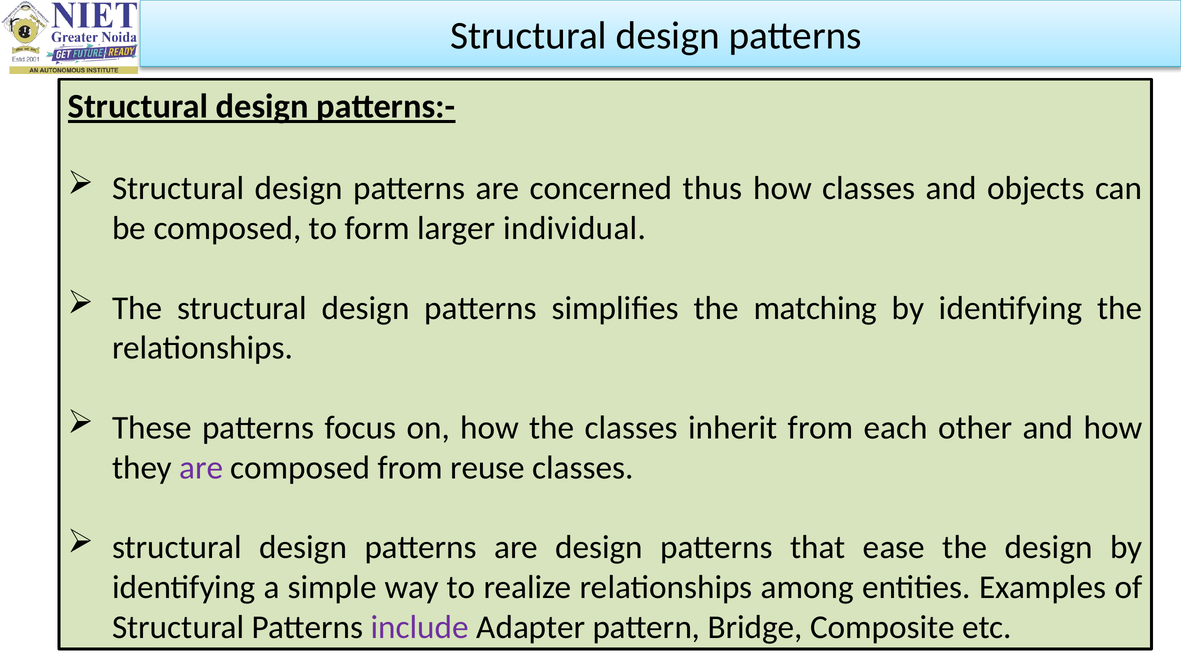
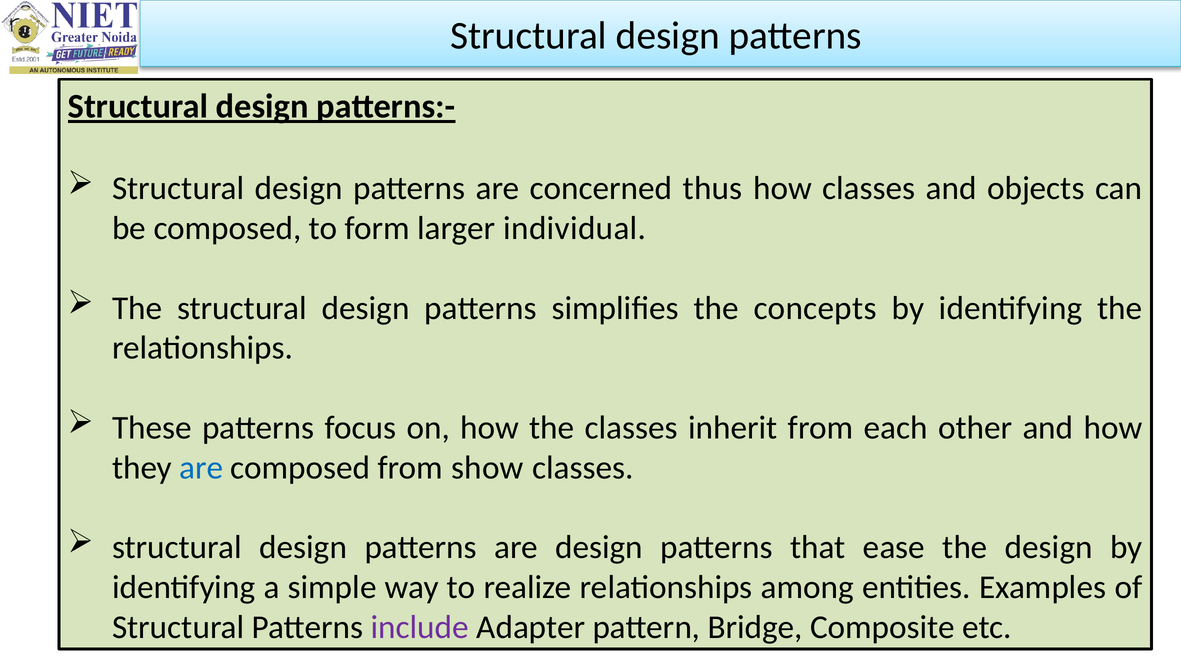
matching: matching -> concepts
are at (201, 468) colour: purple -> blue
reuse: reuse -> show
